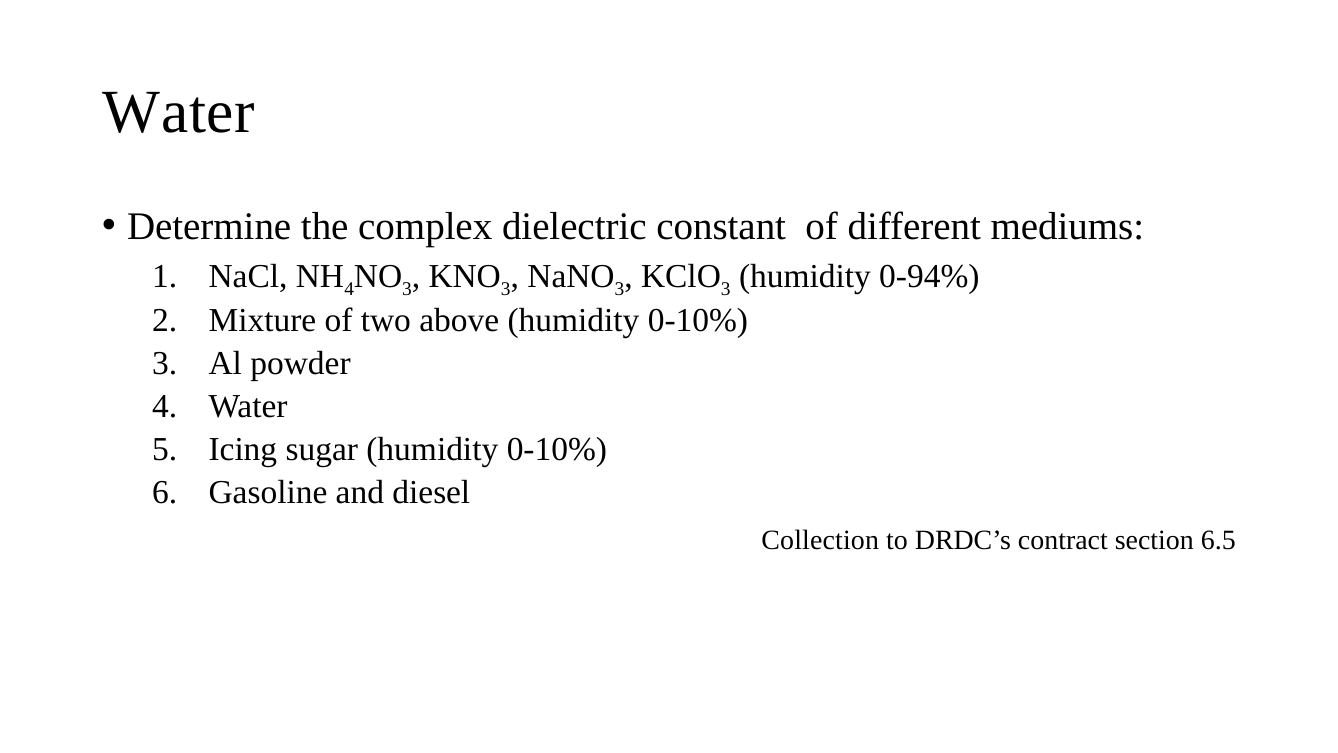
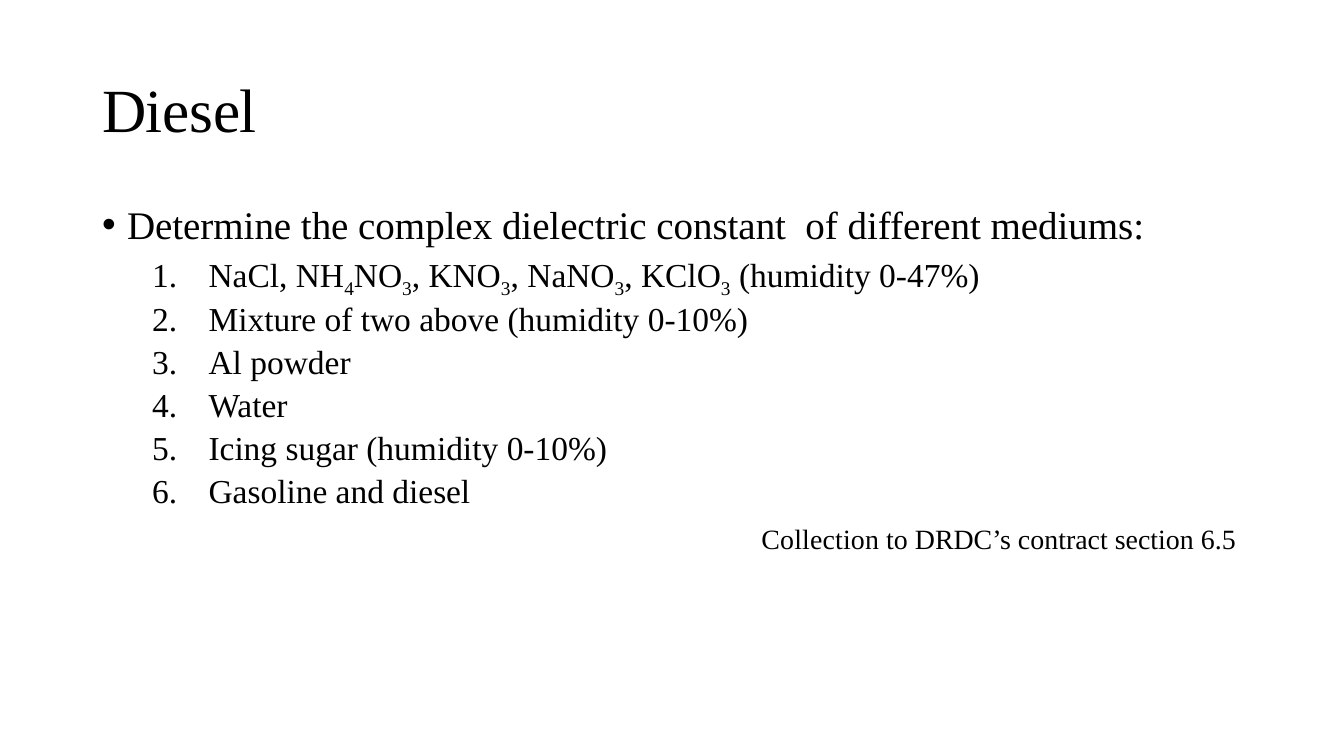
Water at (179, 112): Water -> Diesel
0-94%: 0-94% -> 0-47%
